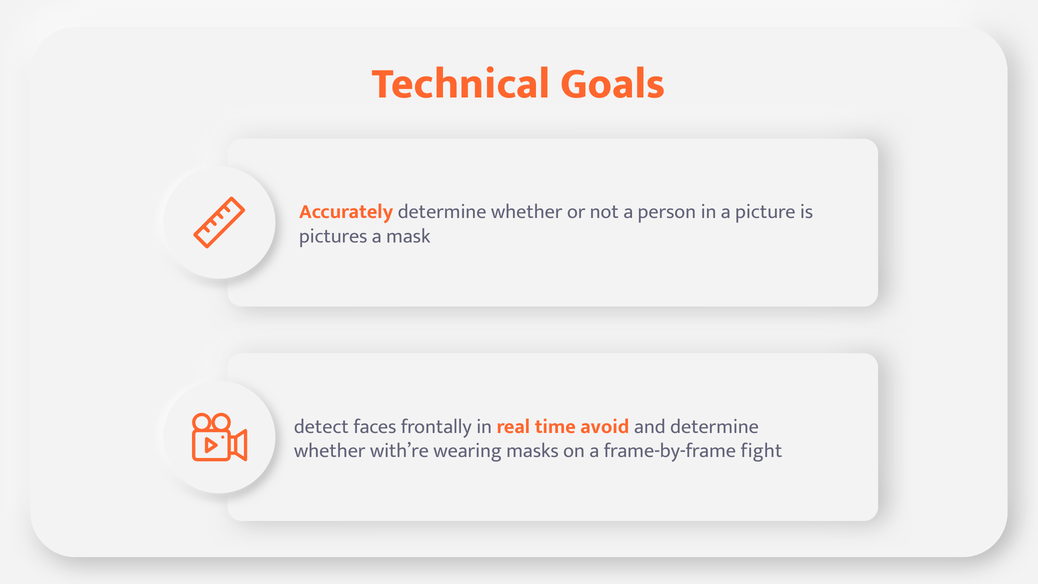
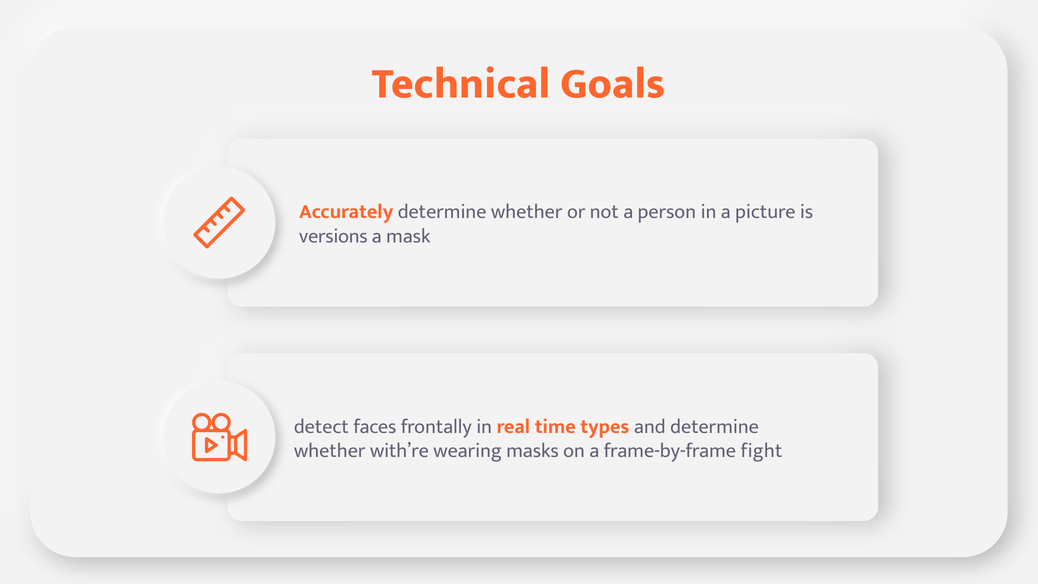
pictures: pictures -> versions
avoid: avoid -> types
